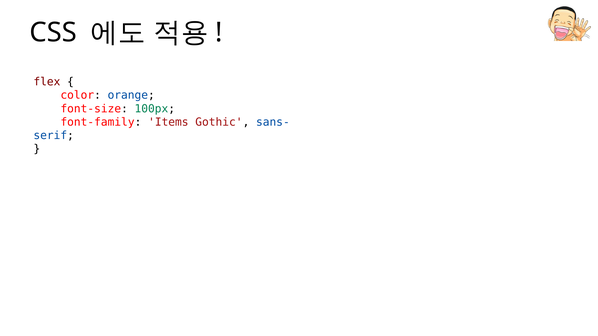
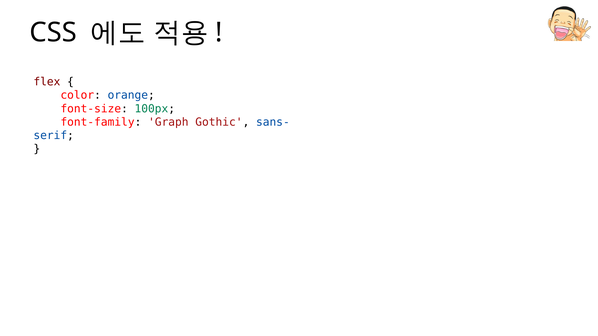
Items: Items -> Graph
